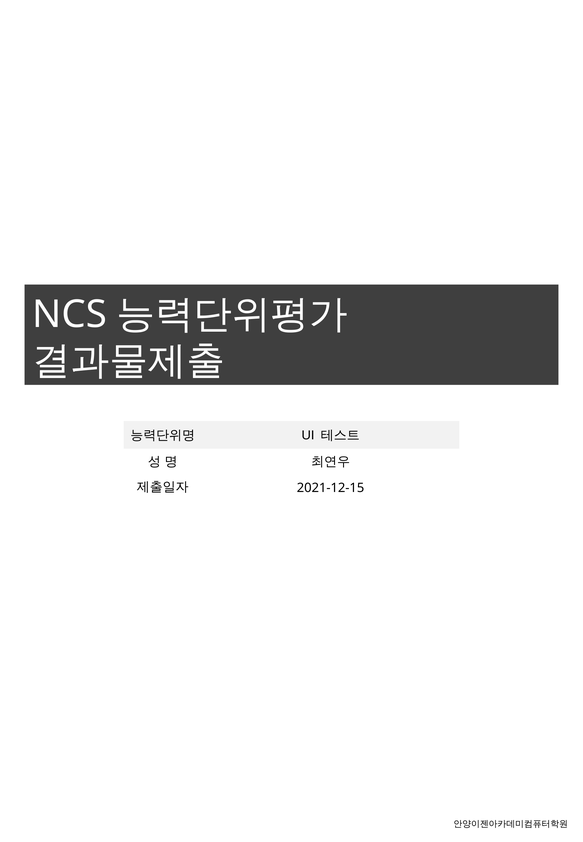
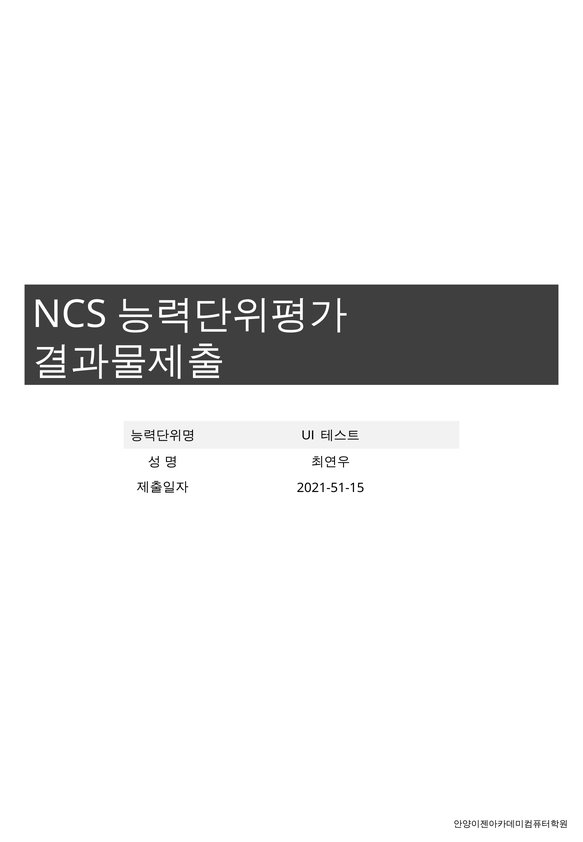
2021-12-15: 2021-12-15 -> 2021-51-15
